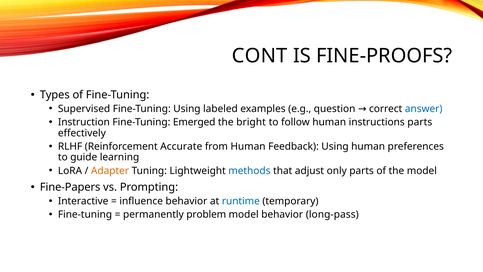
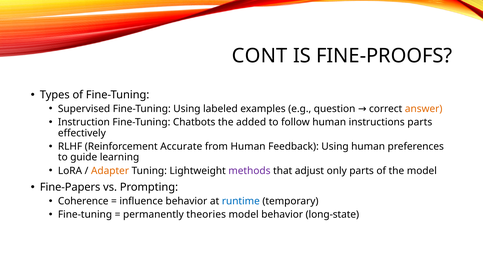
answer colour: blue -> orange
Emerged: Emerged -> Chatbots
bright: bright -> added
methods colour: blue -> purple
Interactive: Interactive -> Coherence
problem: problem -> theories
long-pass: long-pass -> long-state
